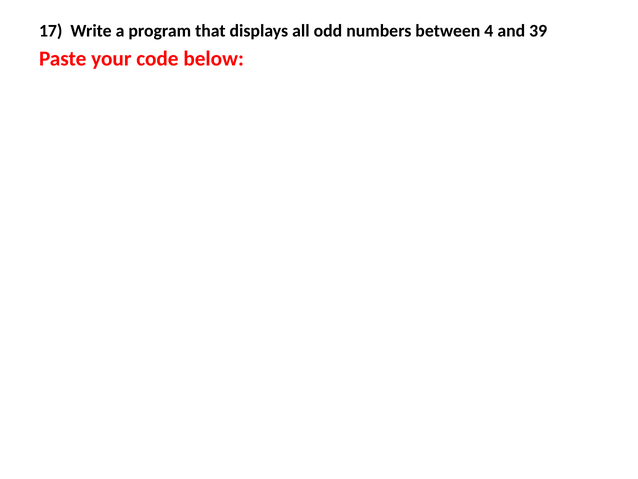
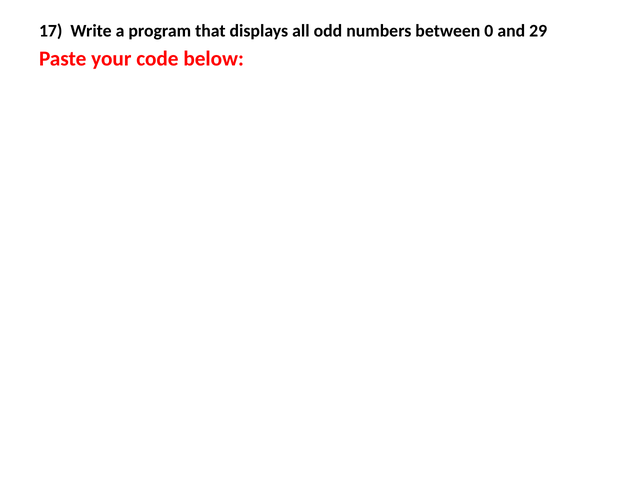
4: 4 -> 0
39: 39 -> 29
